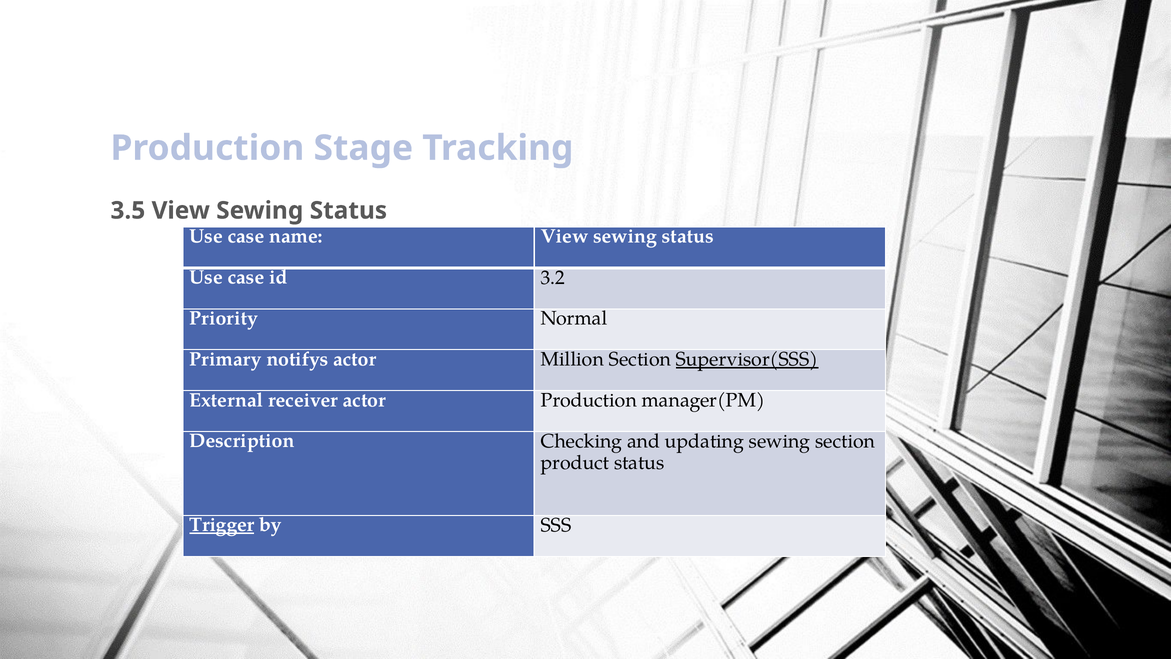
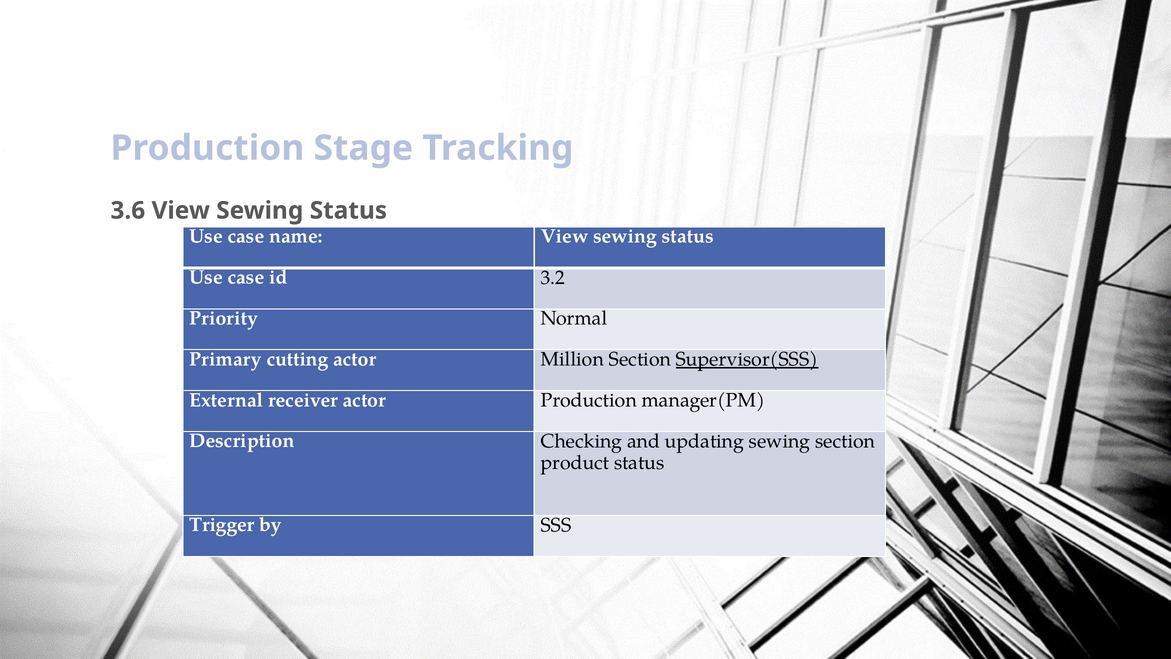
3.5: 3.5 -> 3.6
notifys: notifys -> cutting
Trigger underline: present -> none
